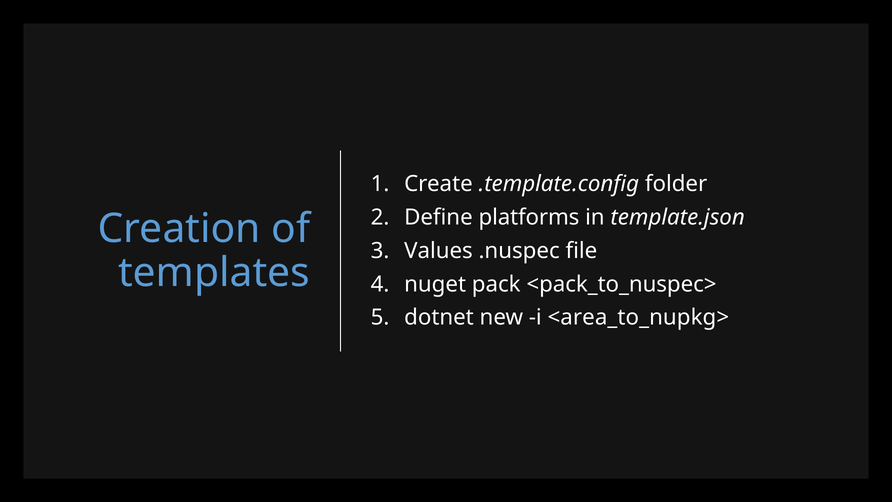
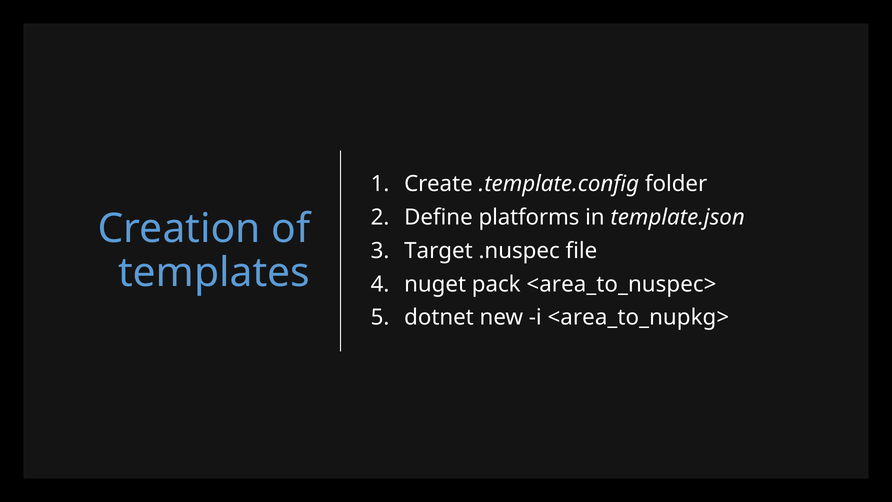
Values: Values -> Target
<pack_to_nuspec>: <pack_to_nuspec> -> <area_to_nuspec>
